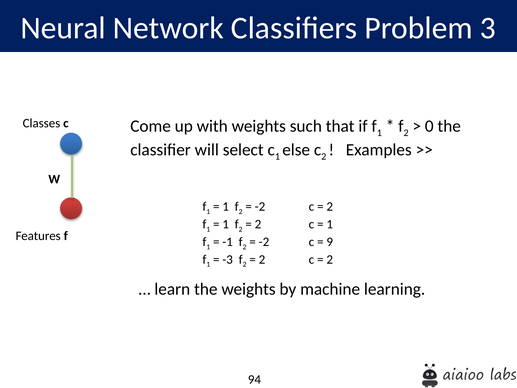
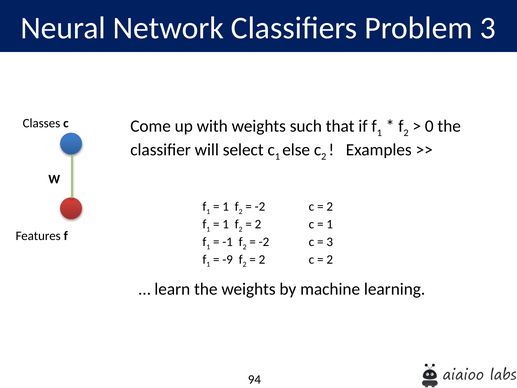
9 at (330, 242): 9 -> 3
-3: -3 -> -9
